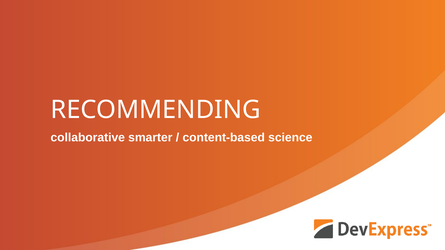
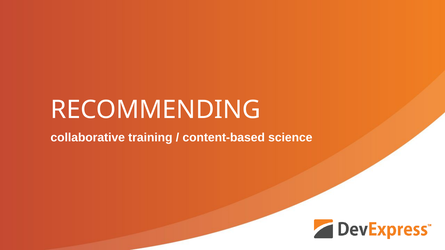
smarter: smarter -> training
